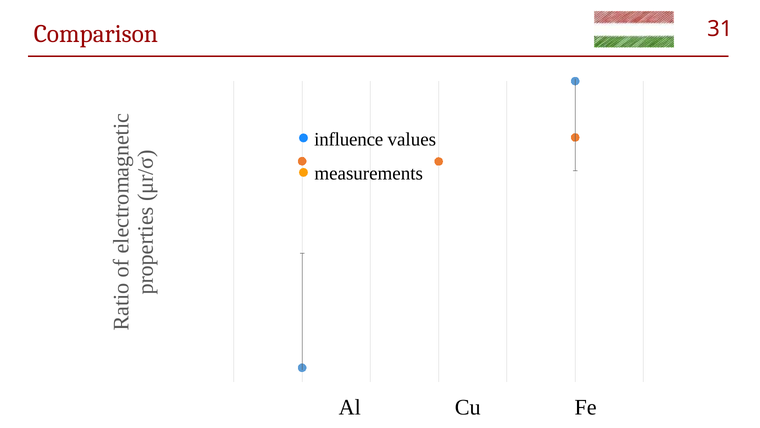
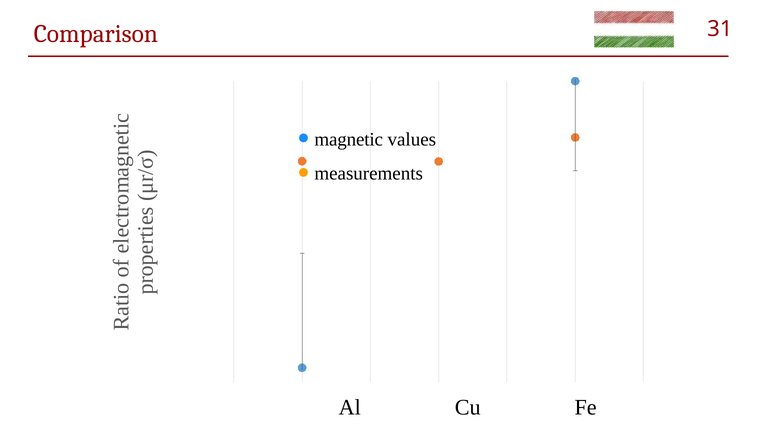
influence: influence -> magnetic
